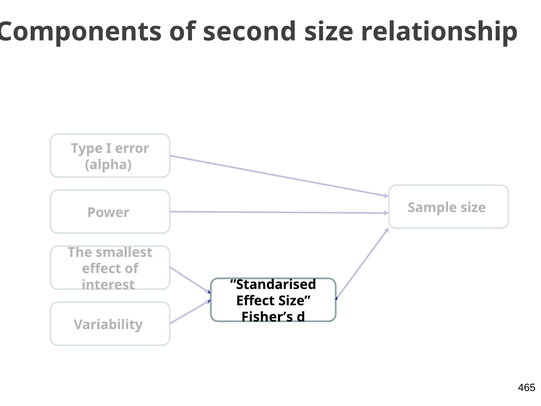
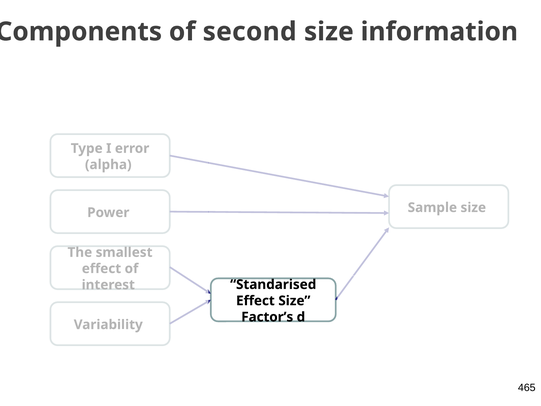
relationship: relationship -> information
Fisher’s: Fisher’s -> Factor’s
